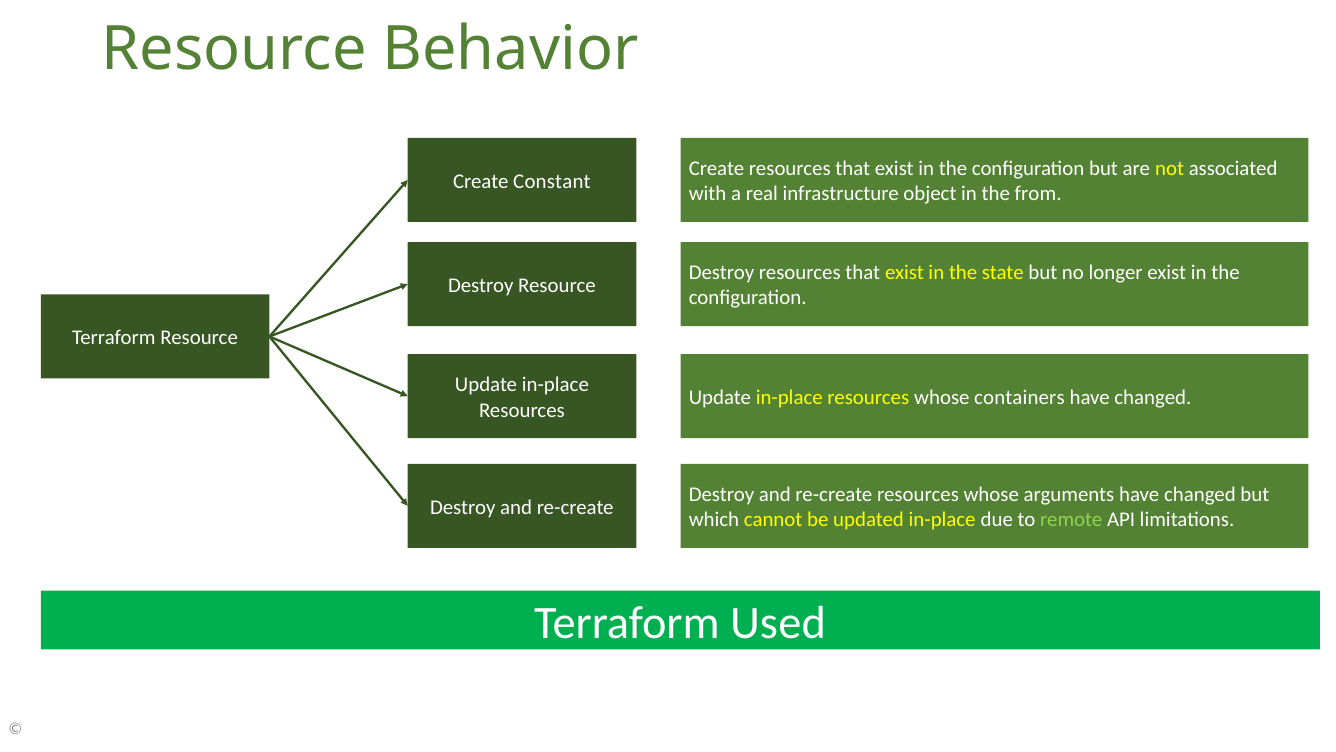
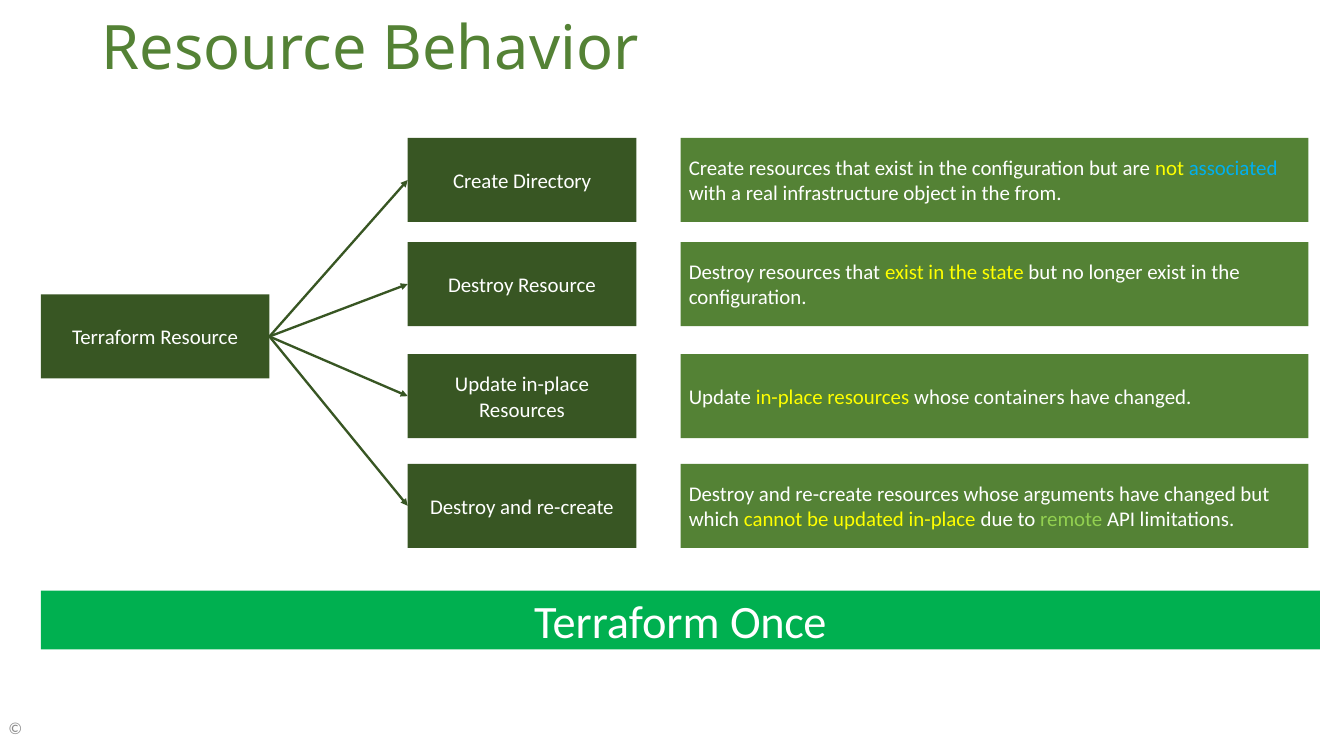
associated colour: white -> light blue
Constant: Constant -> Directory
Used: Used -> Once
